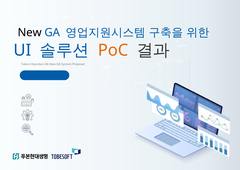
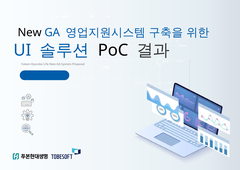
PoC colour: orange -> black
